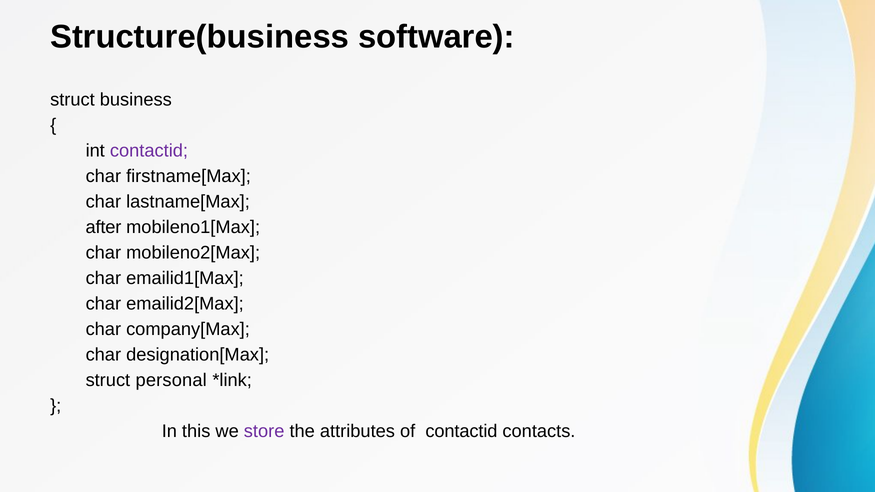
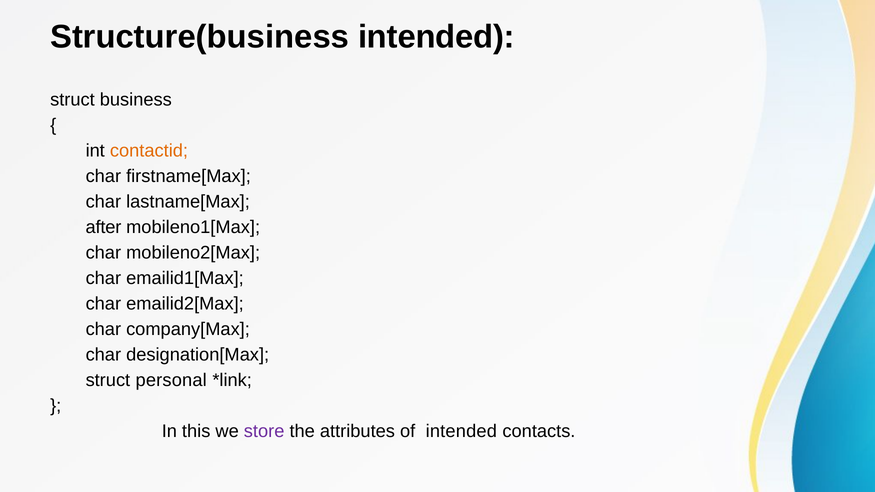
Structure(business software: software -> intended
contactid at (149, 151) colour: purple -> orange
of contactid: contactid -> intended
